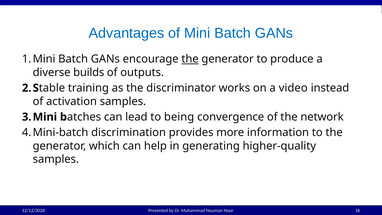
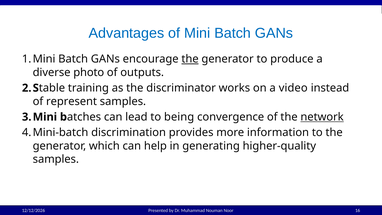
builds: builds -> photo
activation: activation -> represent
network underline: none -> present
